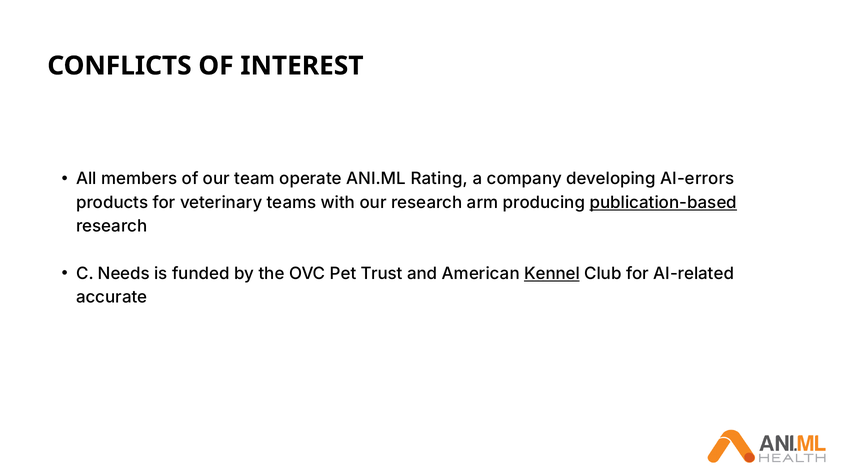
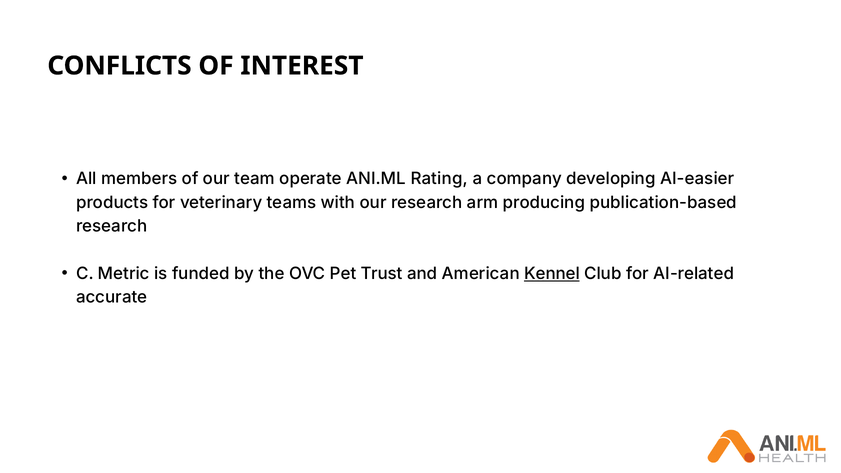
AI-errors: AI-errors -> AI-easier
publication-based underline: present -> none
Needs: Needs -> Metric
